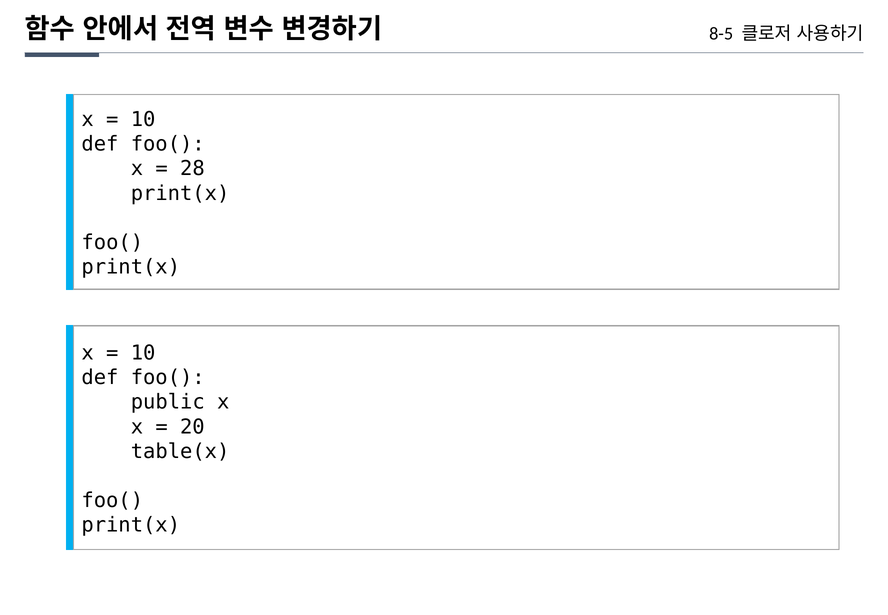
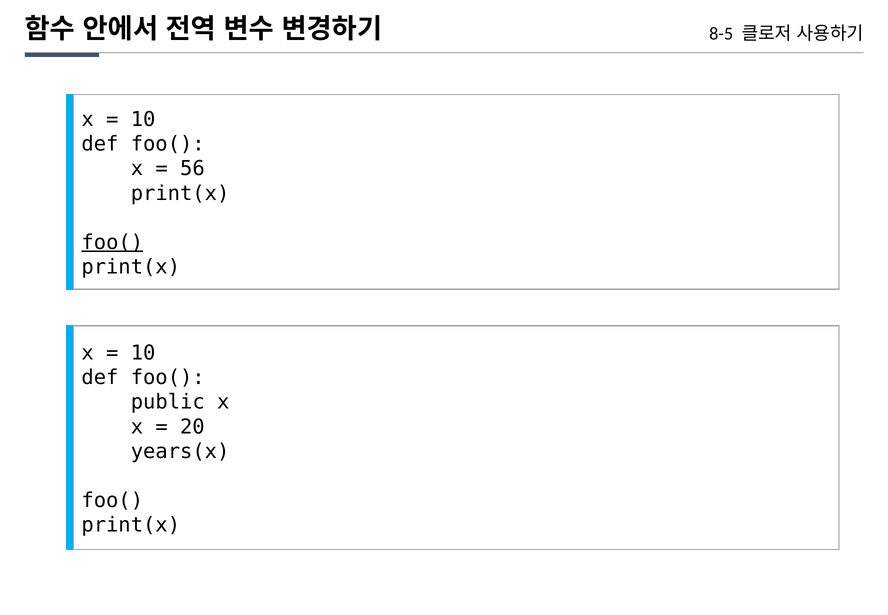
28: 28 -> 56
foo( at (112, 242) underline: none -> present
table(x: table(x -> years(x
